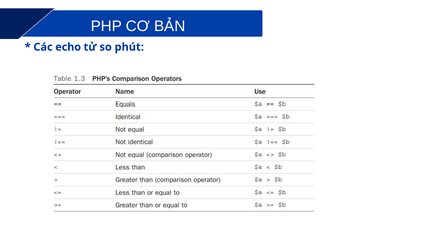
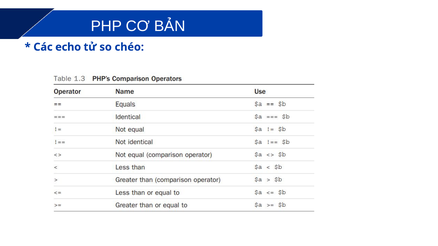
phút: phút -> chéo
